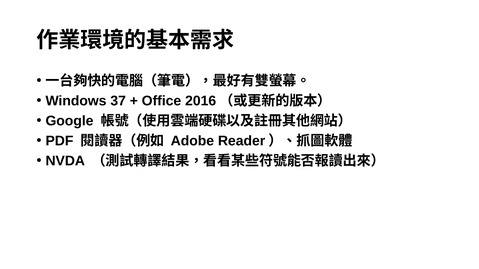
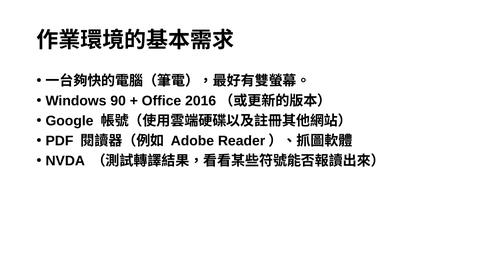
37: 37 -> 90
